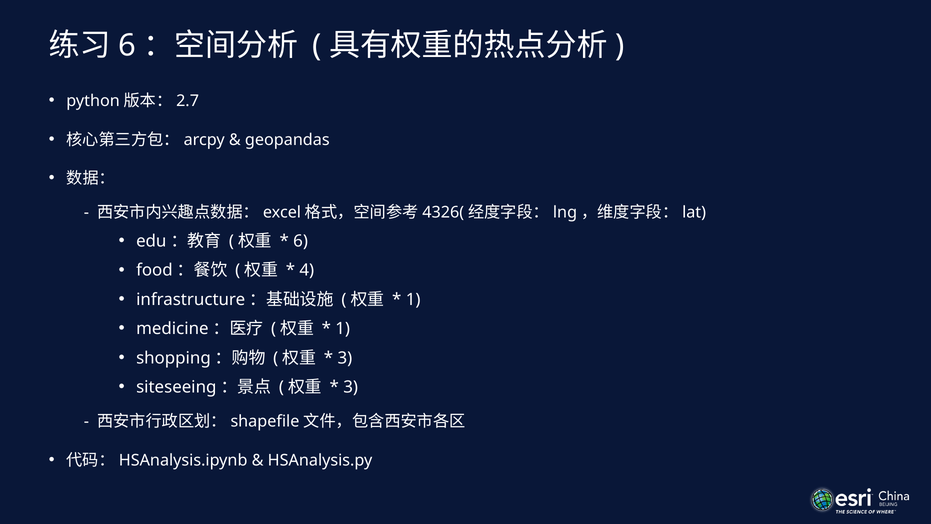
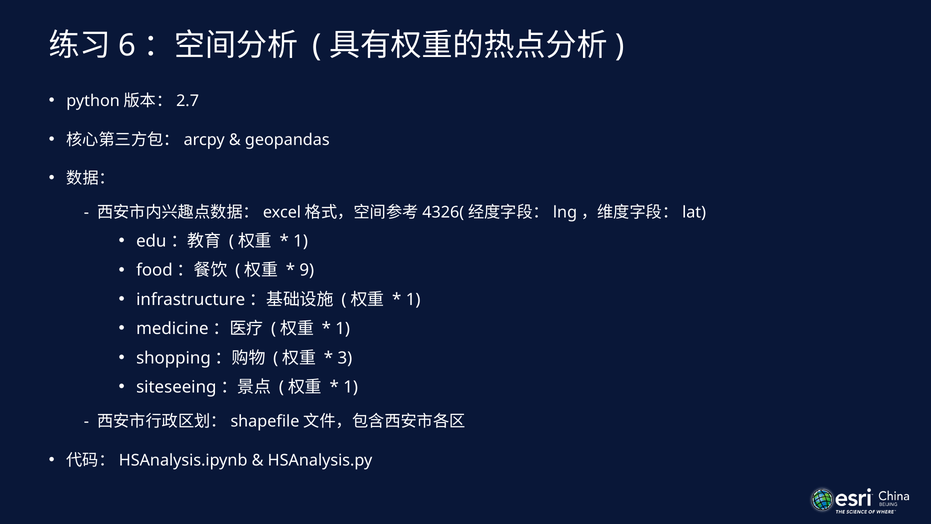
6 at (301, 241): 6 -> 1
4: 4 -> 9
3 at (351, 387): 3 -> 1
